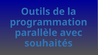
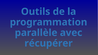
souhaités: souhaités -> récupérer
